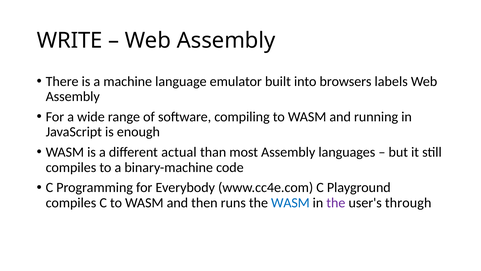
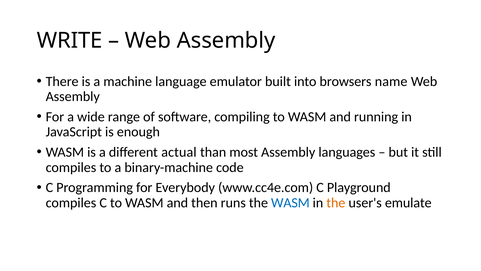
labels: labels -> name
the at (336, 202) colour: purple -> orange
through: through -> emulate
